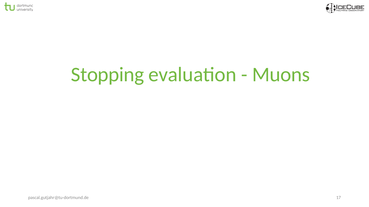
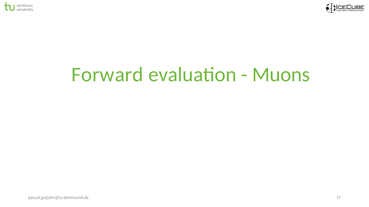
Stopping: Stopping -> Forward
